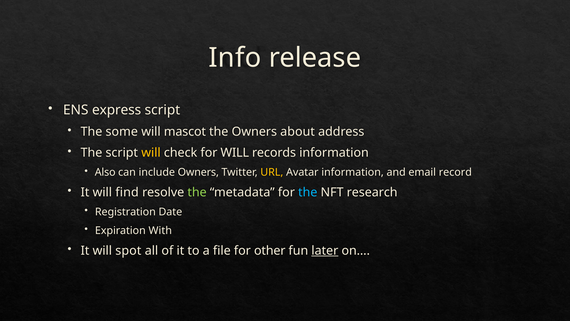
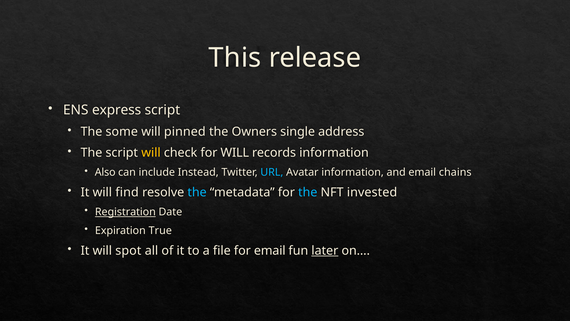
Info: Info -> This
mascot: mascot -> pinned
about: about -> single
include Owners: Owners -> Instead
URL colour: yellow -> light blue
record: record -> chains
the at (197, 192) colour: light green -> light blue
research: research -> invested
Registration underline: none -> present
With: With -> True
for other: other -> email
